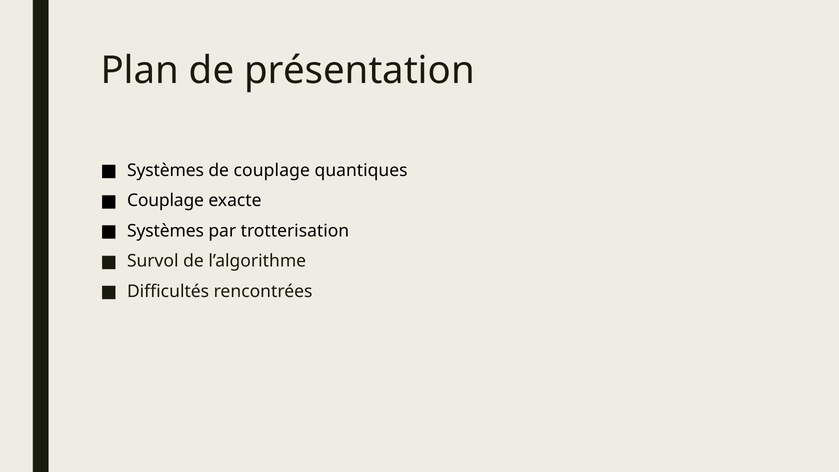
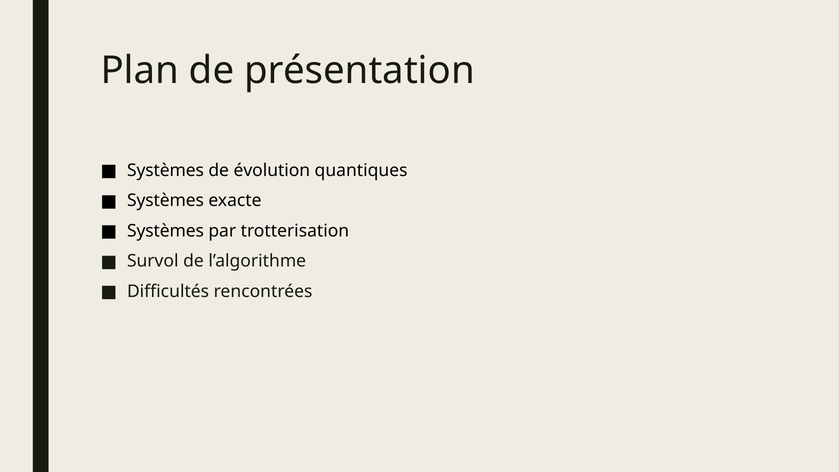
de couplage: couplage -> évolution
Couplage at (165, 201): Couplage -> Systèmes
